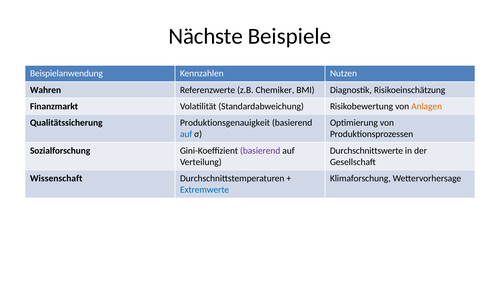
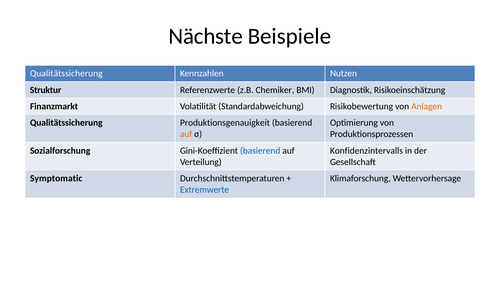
Beispielanwendung at (66, 74): Beispielanwendung -> Qualitätssicherung
Wahren: Wahren -> Struktur
auf at (186, 134) colour: blue -> orange
basierend at (260, 151) colour: purple -> blue
Durchschnittswerte: Durchschnittswerte -> Konfidenzintervalls
Wissenschaft: Wissenschaft -> Symptomatic
